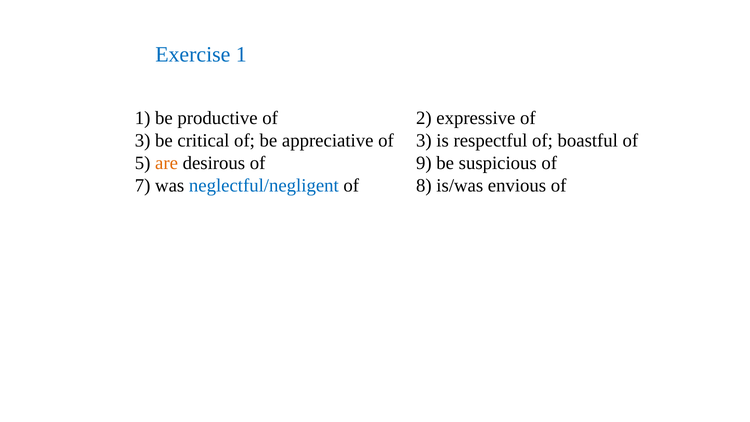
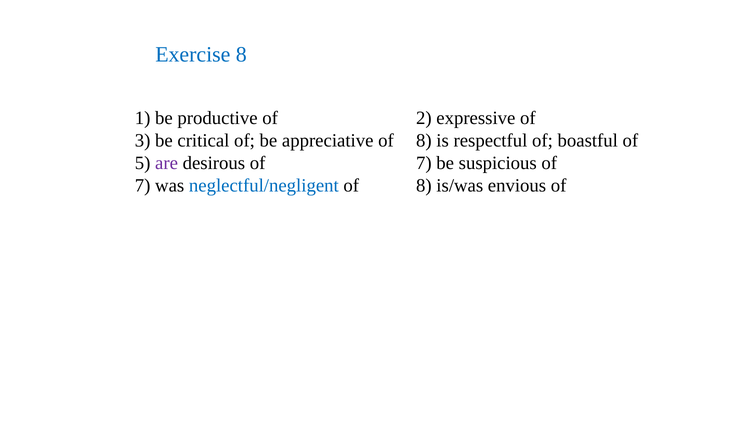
Exercise 1: 1 -> 8
appreciative of 3: 3 -> 8
are colour: orange -> purple
desirous of 9: 9 -> 7
